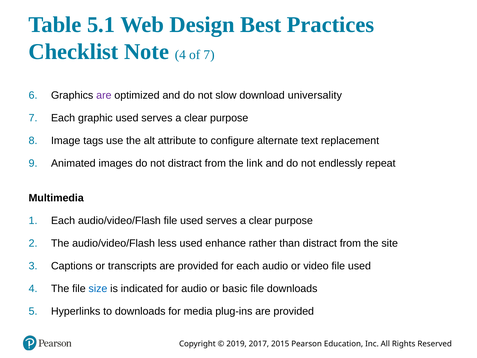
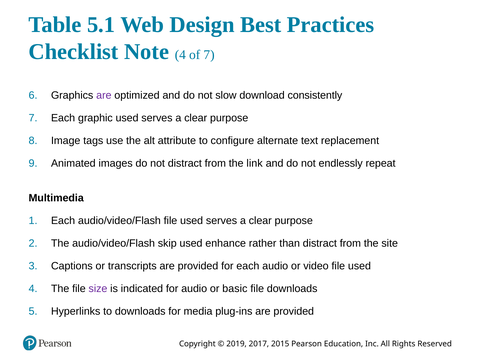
universality: universality -> consistently
less: less -> skip
size colour: blue -> purple
